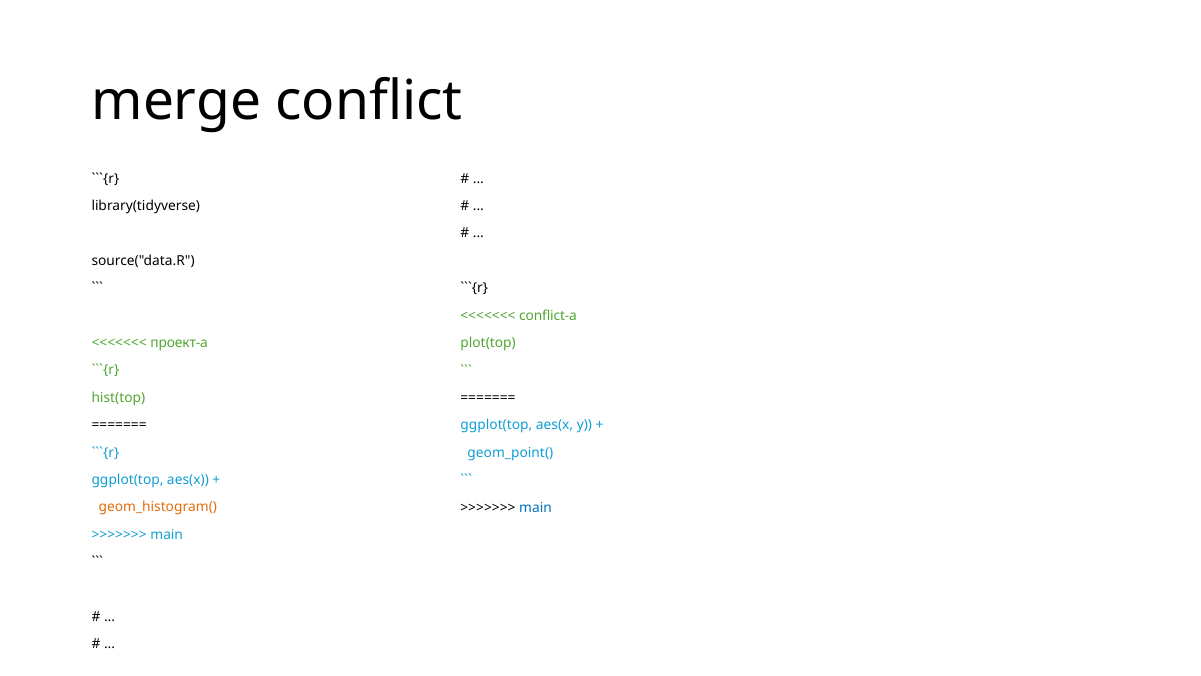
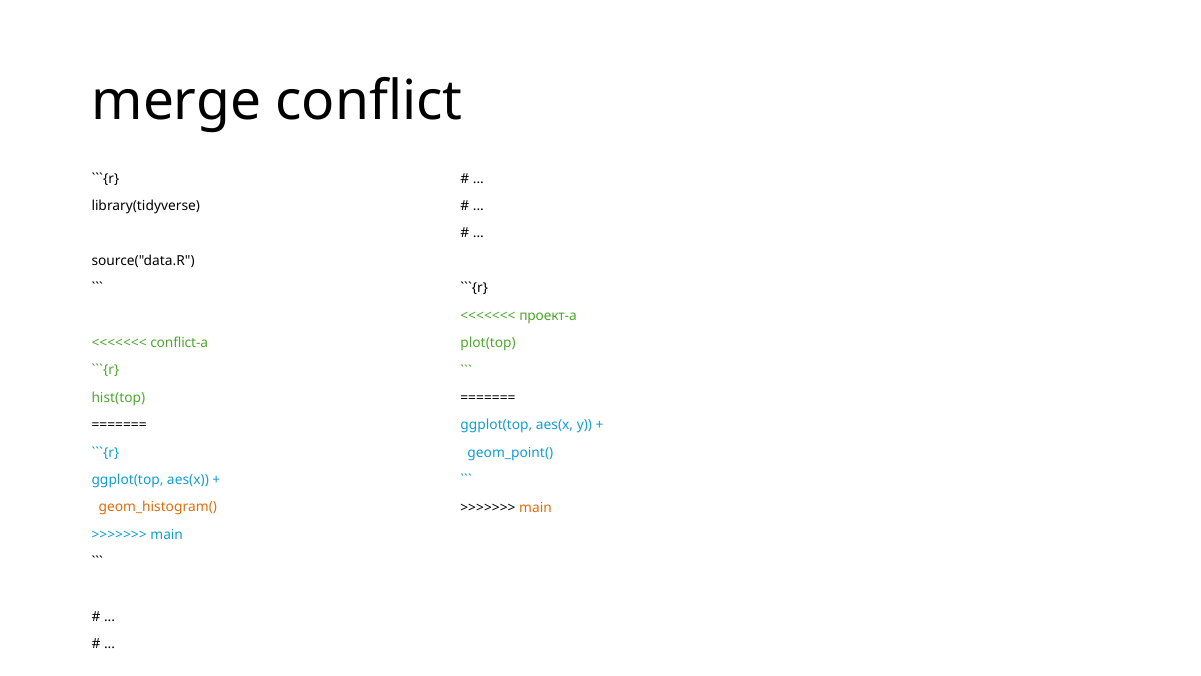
conflict-a: conflict-a -> проект-a
проект-a: проект-a -> conflict-a
main at (536, 507) colour: blue -> orange
